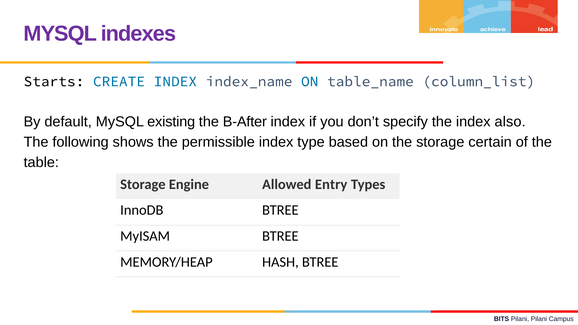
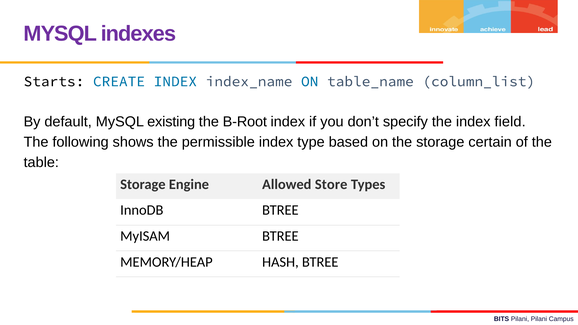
B-After: B-After -> B-Root
also: also -> field
Entry: Entry -> Store
